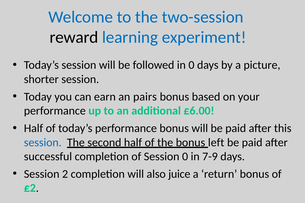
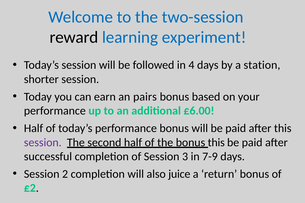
in 0: 0 -> 4
picture: picture -> station
session at (43, 143) colour: blue -> purple
left at (216, 143): left -> this
Session 0: 0 -> 3
